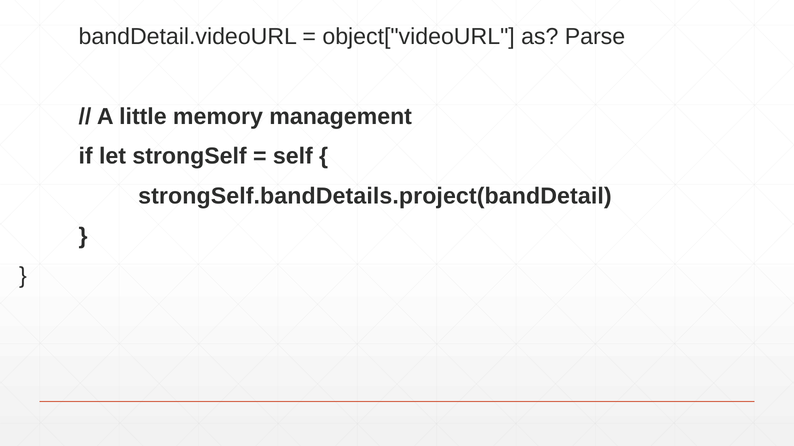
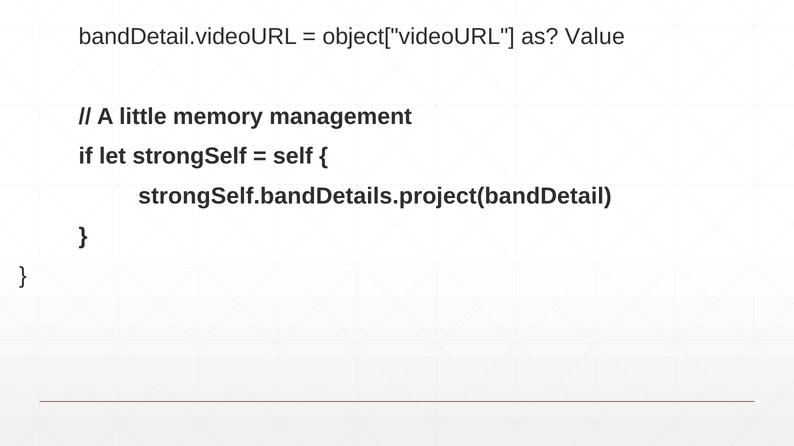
Parse: Parse -> Value
